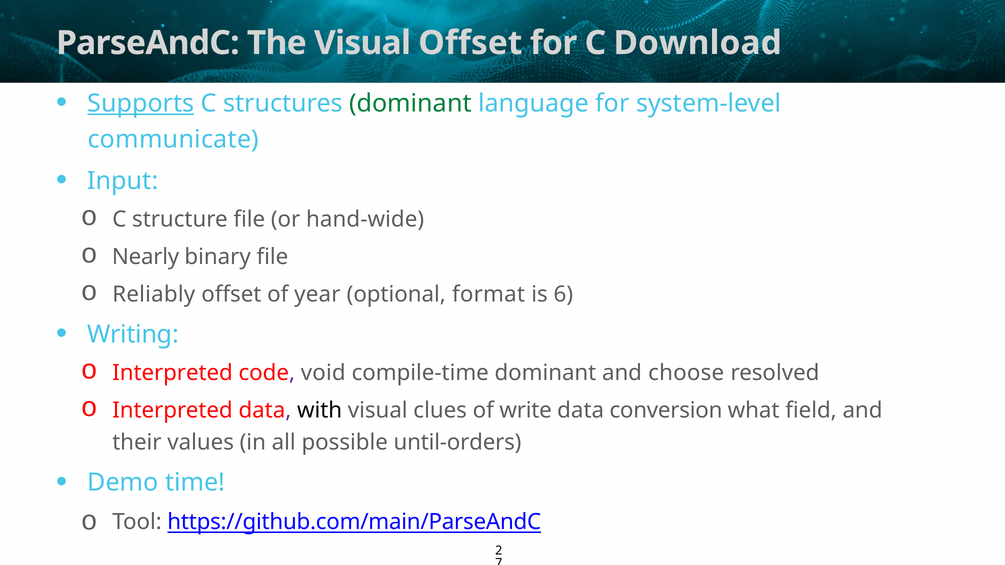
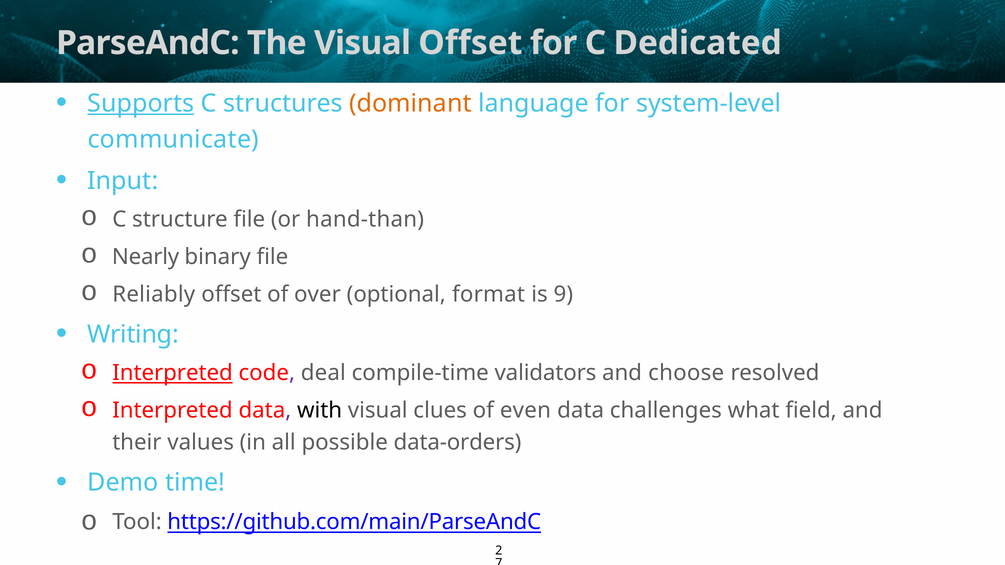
Download: Download -> Dedicated
dominant at (410, 103) colour: green -> orange
hand-wide: hand-wide -> hand-than
year: year -> over
6: 6 -> 9
Interpreted at (173, 373) underline: none -> present
void: void -> deal
compile-time dominant: dominant -> validators
write: write -> even
conversion: conversion -> challenges
until-orders: until-orders -> data-orders
